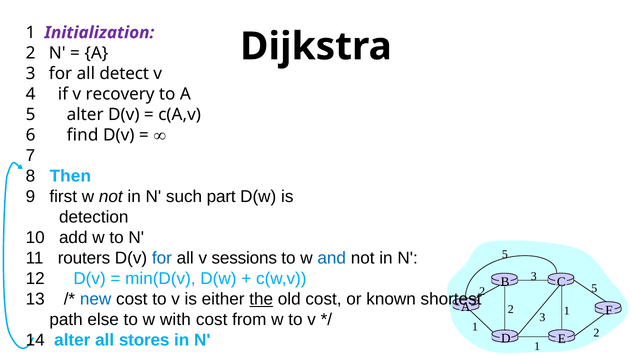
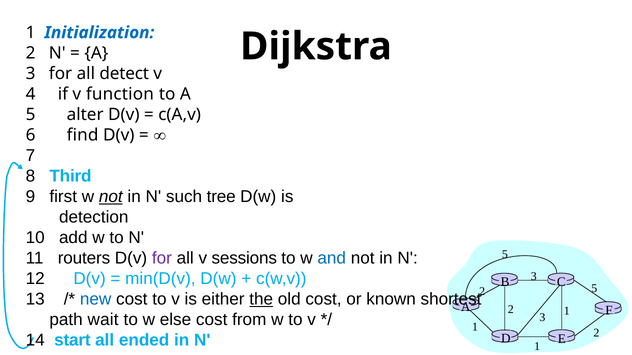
Initialization colour: purple -> blue
recovery: recovery -> function
Then: Then -> Third
not at (111, 197) underline: none -> present
part: part -> tree
for at (162, 258) colour: blue -> purple
else: else -> wait
with: with -> else
14 alter: alter -> start
stores: stores -> ended
